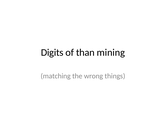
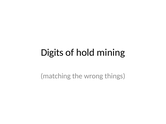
than: than -> hold
